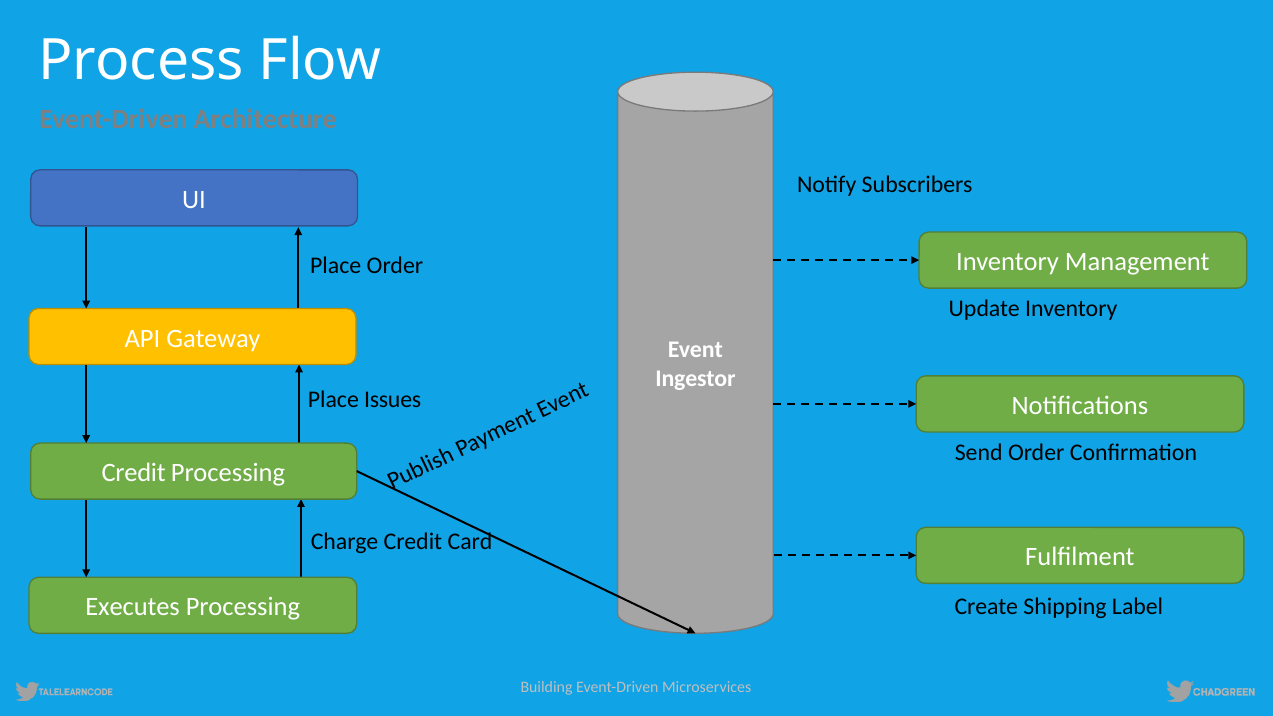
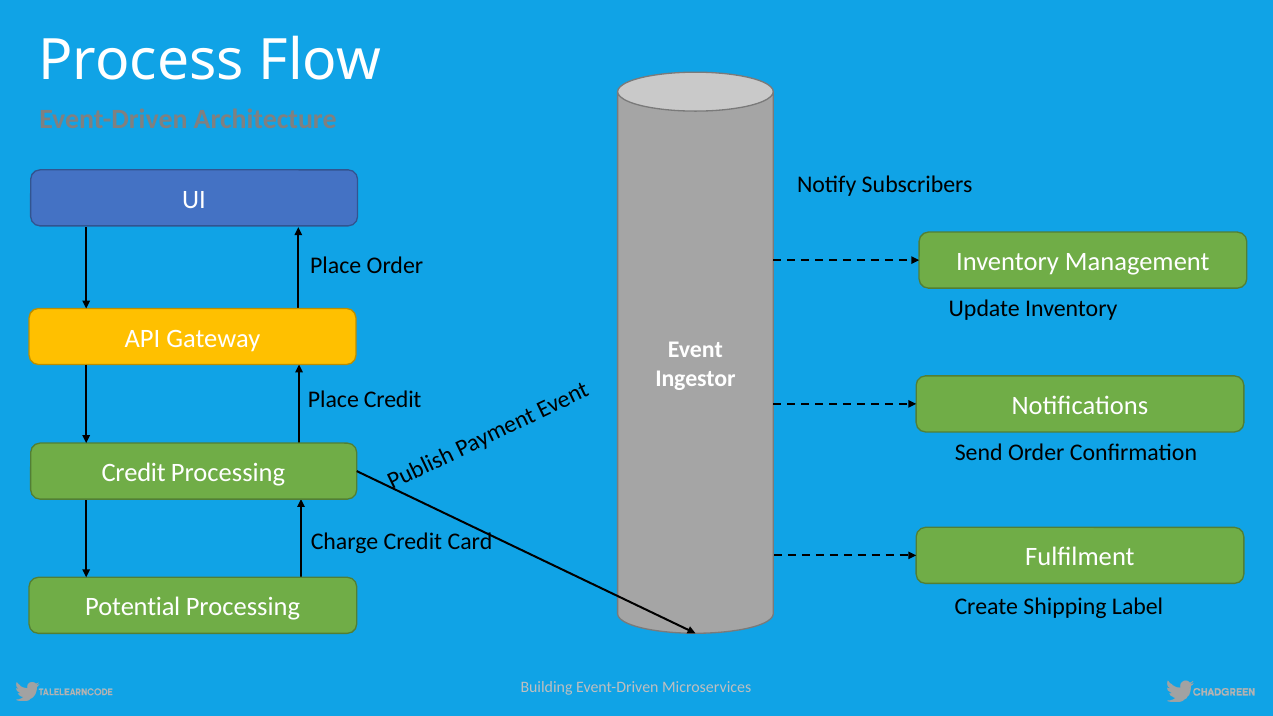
Place Issues: Issues -> Credit
Executes: Executes -> Potential
